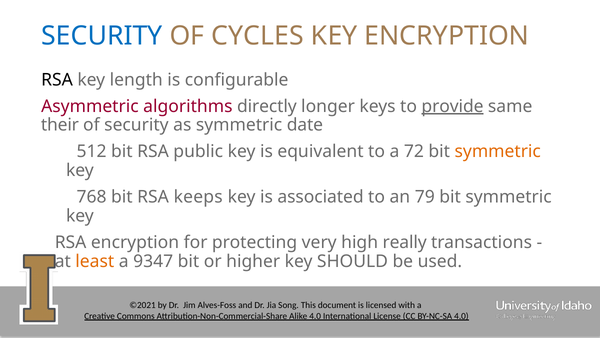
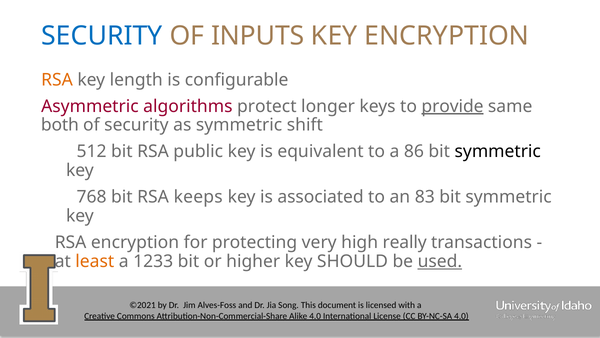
CYCLES: CYCLES -> INPUTS
RSA at (57, 80) colour: black -> orange
directly: directly -> protect
their: their -> both
date: date -> shift
72: 72 -> 86
symmetric at (498, 151) colour: orange -> black
79: 79 -> 83
9347: 9347 -> 1233
used underline: none -> present
